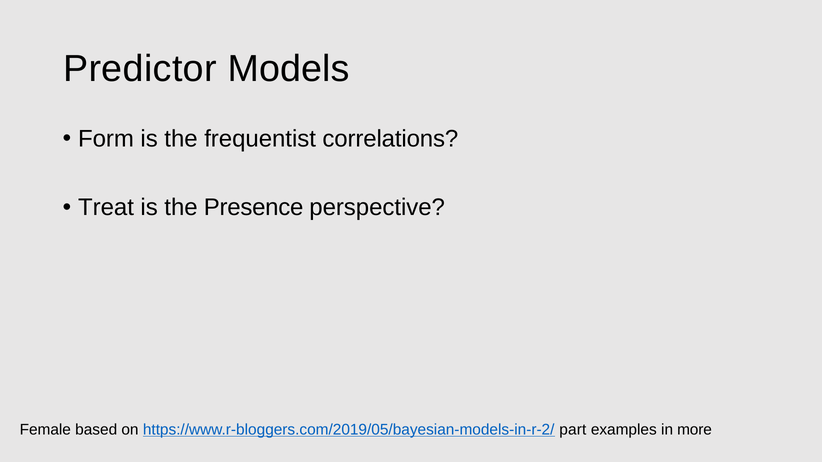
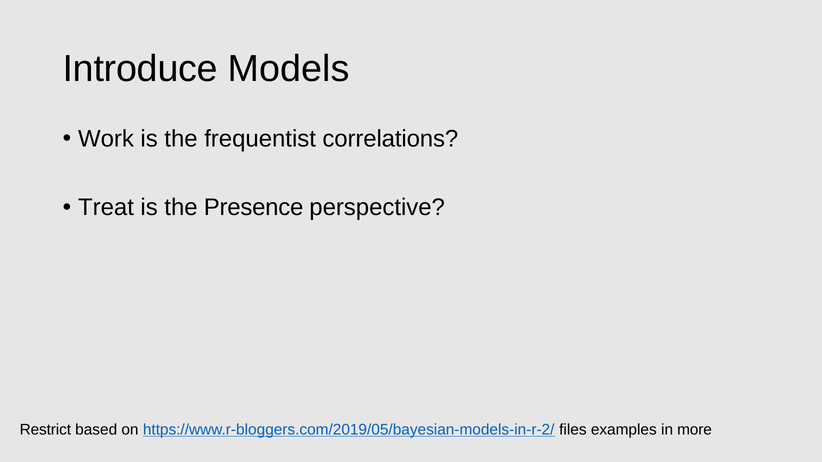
Predictor: Predictor -> Introduce
Form: Form -> Work
Female: Female -> Restrict
part: part -> files
